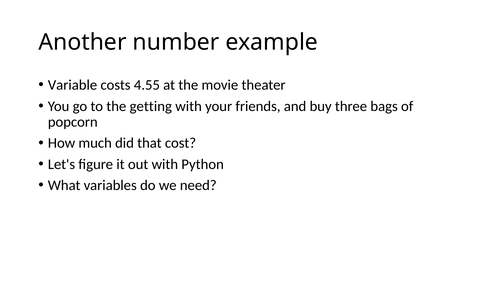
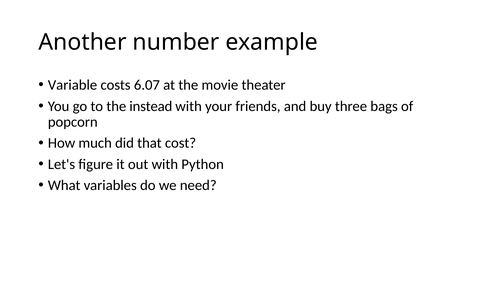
4.55: 4.55 -> 6.07
getting: getting -> instead
